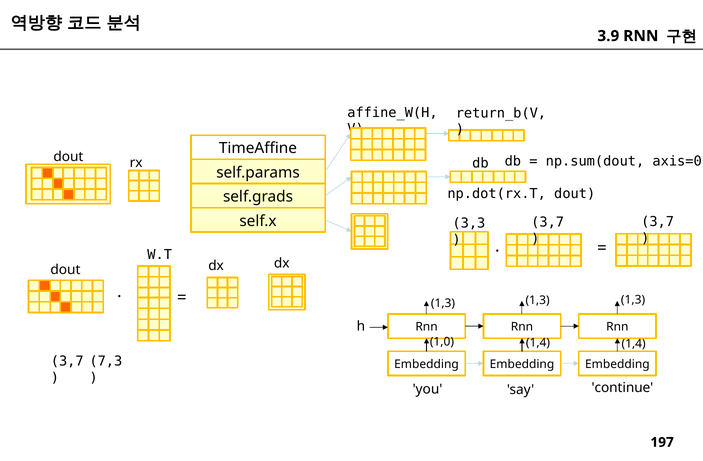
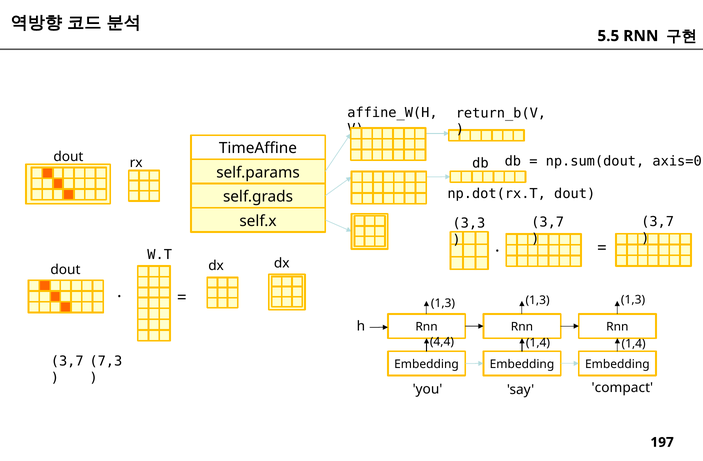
3.9: 3.9 -> 5.5
1,0: 1,0 -> 4,4
continue: continue -> compact
